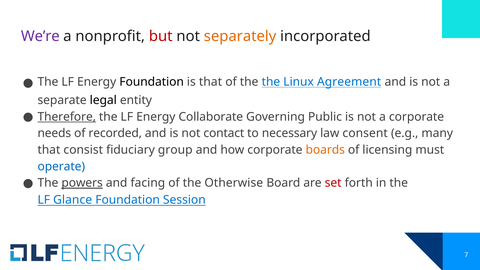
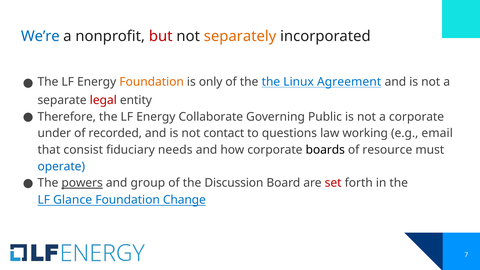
We’re colour: purple -> blue
Foundation at (152, 82) colour: black -> orange
is that: that -> only
legal colour: black -> red
Therefore underline: present -> none
needs: needs -> under
necessary: necessary -> questions
consent: consent -> working
many: many -> email
group: group -> needs
boards colour: orange -> black
licensing: licensing -> resource
facing: facing -> group
Otherwise: Otherwise -> Discussion
Session: Session -> Change
